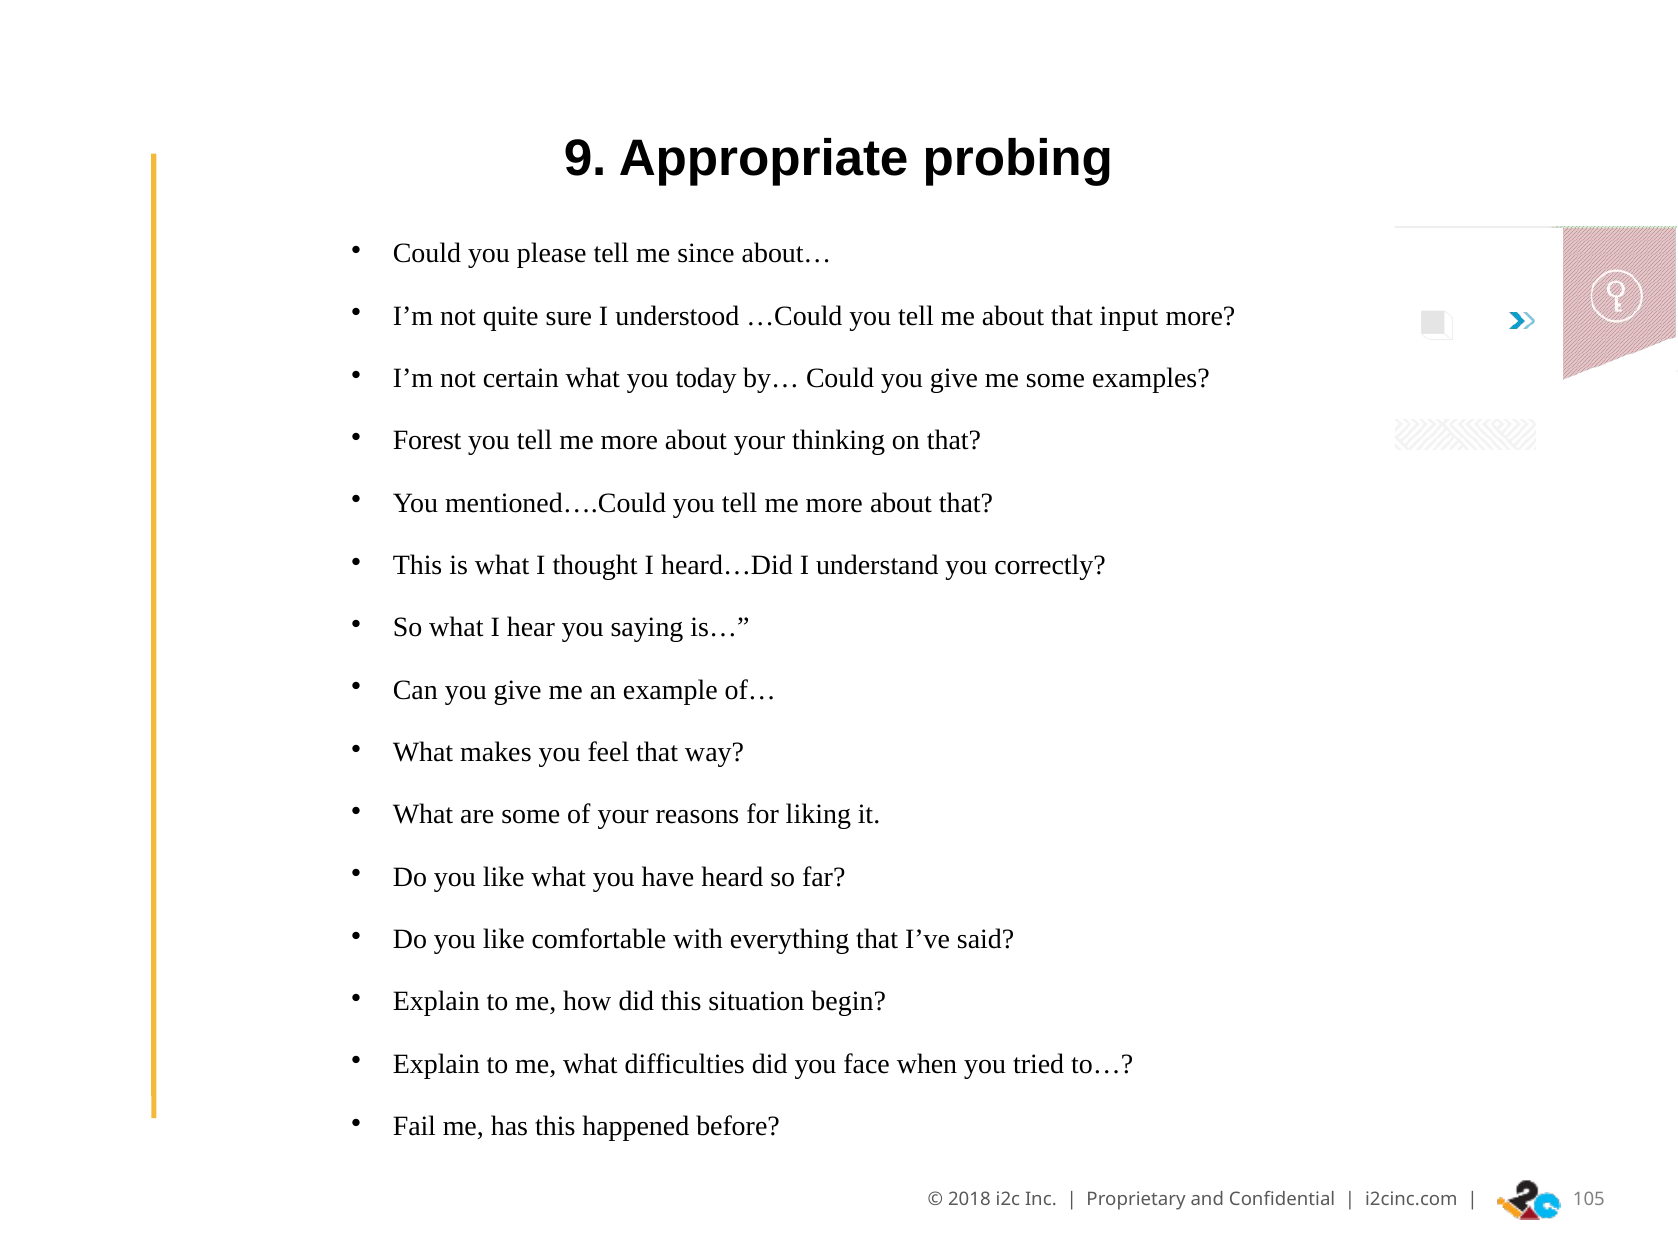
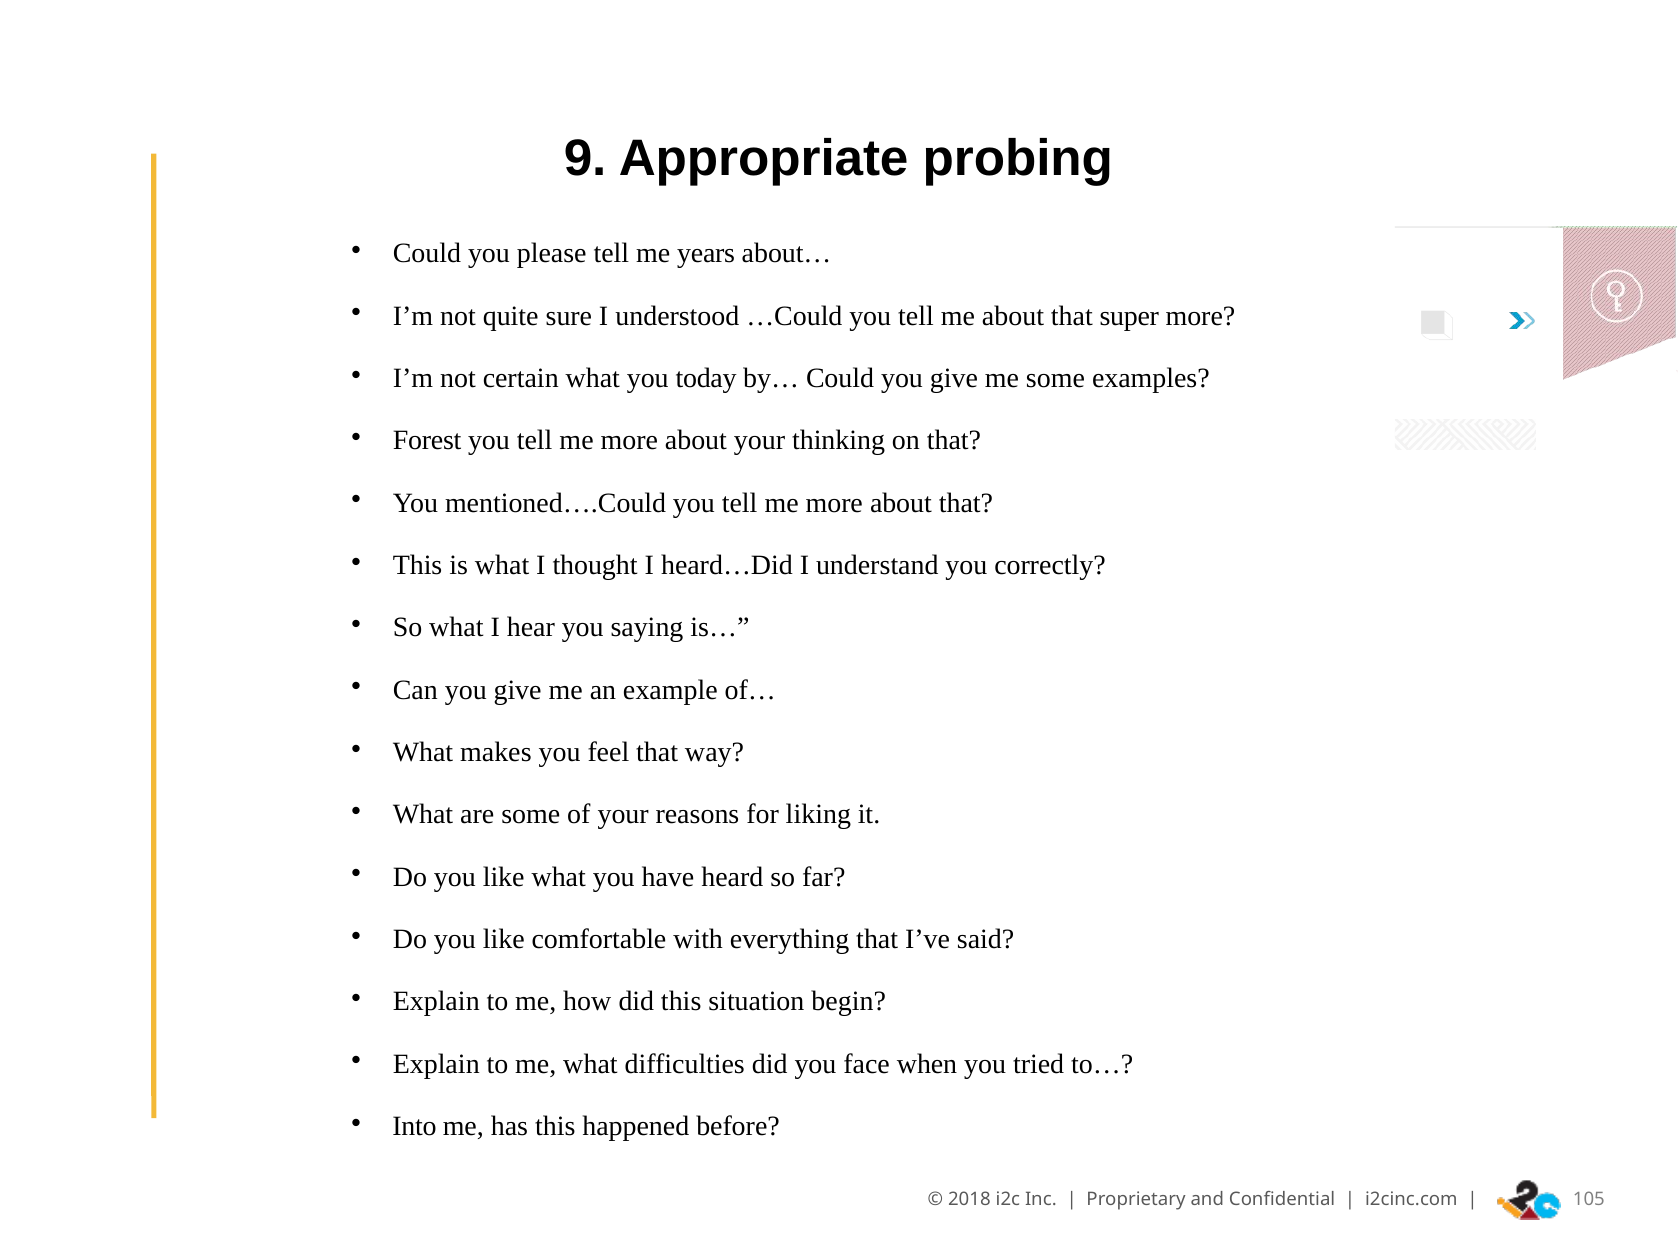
since: since -> years
input: input -> super
Fail: Fail -> Into
